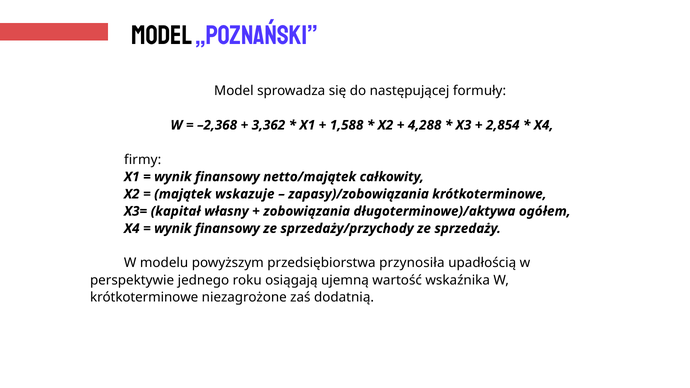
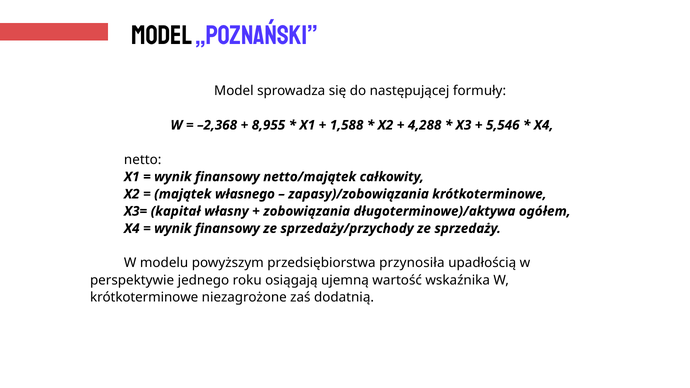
3,362: 3,362 -> 8,955
2,854: 2,854 -> 5,546
firmy: firmy -> netto
wskazuje: wskazuje -> własnego
